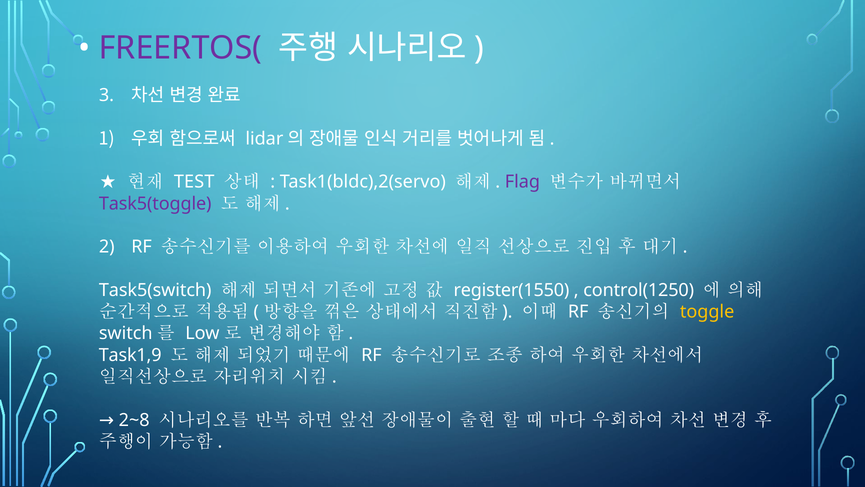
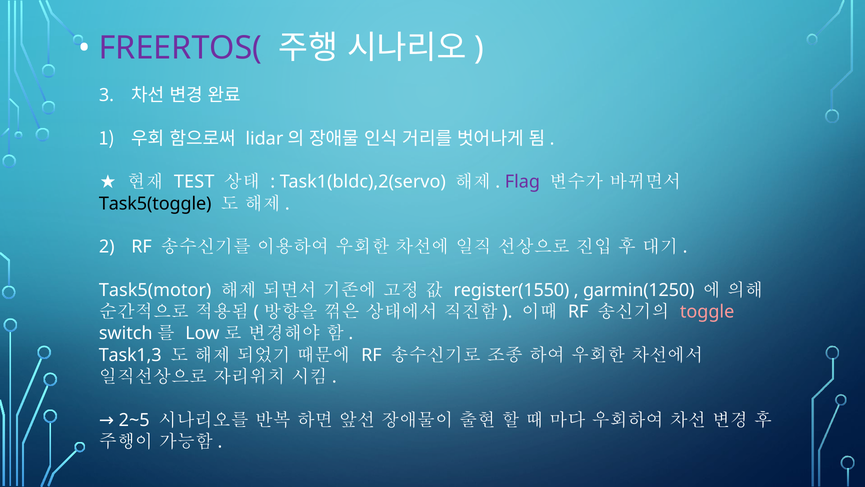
Task5(toggle colour: purple -> black
Task5(switch: Task5(switch -> Task5(motor
control(1250: control(1250 -> garmin(1250
toggle colour: yellow -> pink
Task1,9: Task1,9 -> Task1,3
2~8: 2~8 -> 2~5
